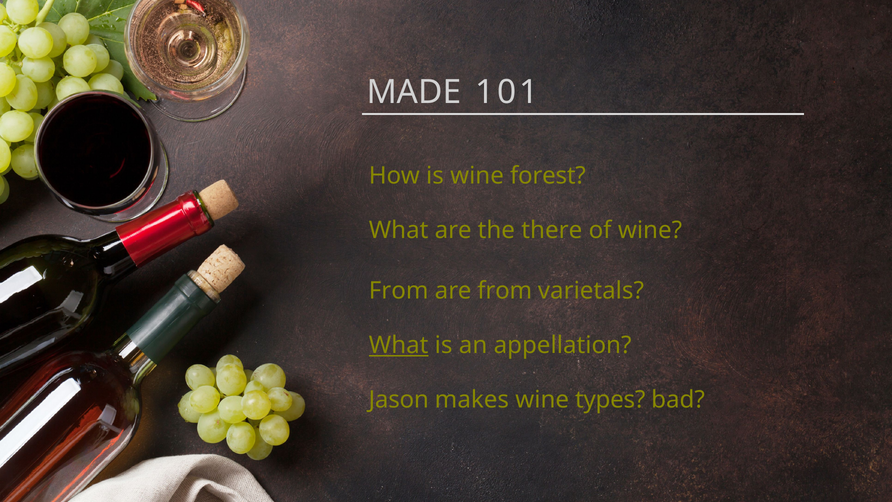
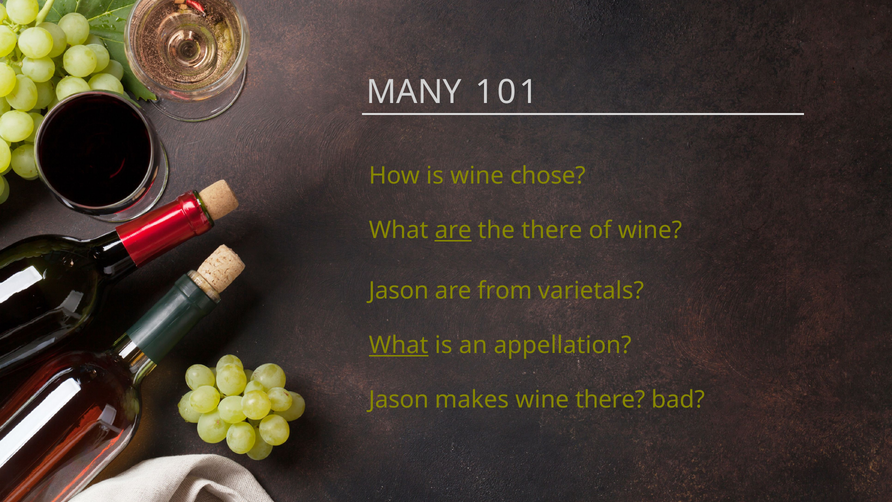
MADE: MADE -> MANY
forest: forest -> chose
are at (453, 230) underline: none -> present
From at (399, 291): From -> Jason
wine types: types -> there
